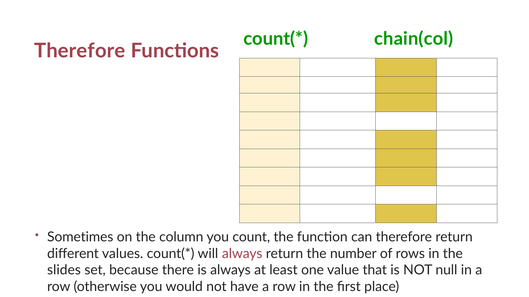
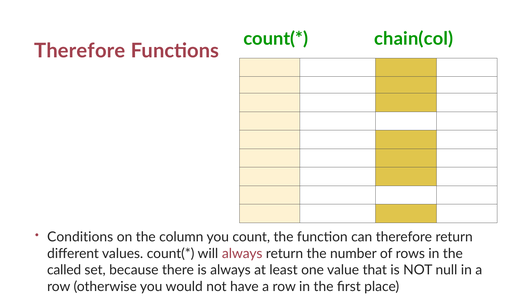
Sometimes: Sometimes -> Conditions
slides: slides -> called
